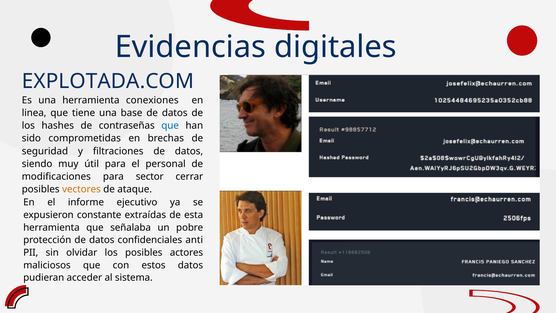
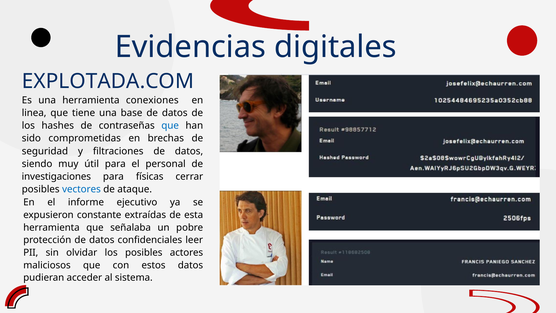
modificaciones: modificaciones -> investigaciones
sector: sector -> físicas
vectores colour: orange -> blue
anti: anti -> leer
